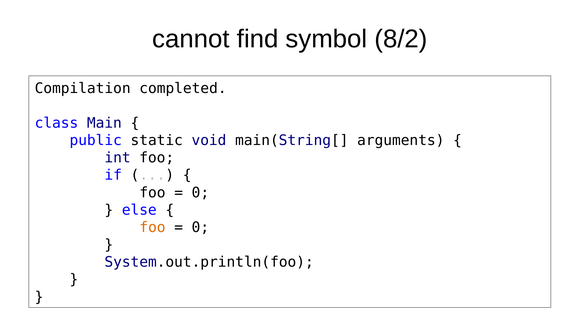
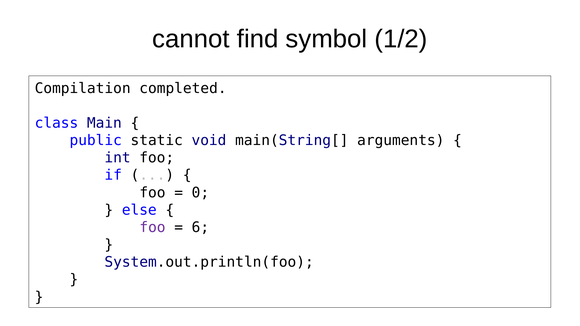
8/2: 8/2 -> 1/2
foo at (152, 228) colour: orange -> purple
0 at (200, 228): 0 -> 6
